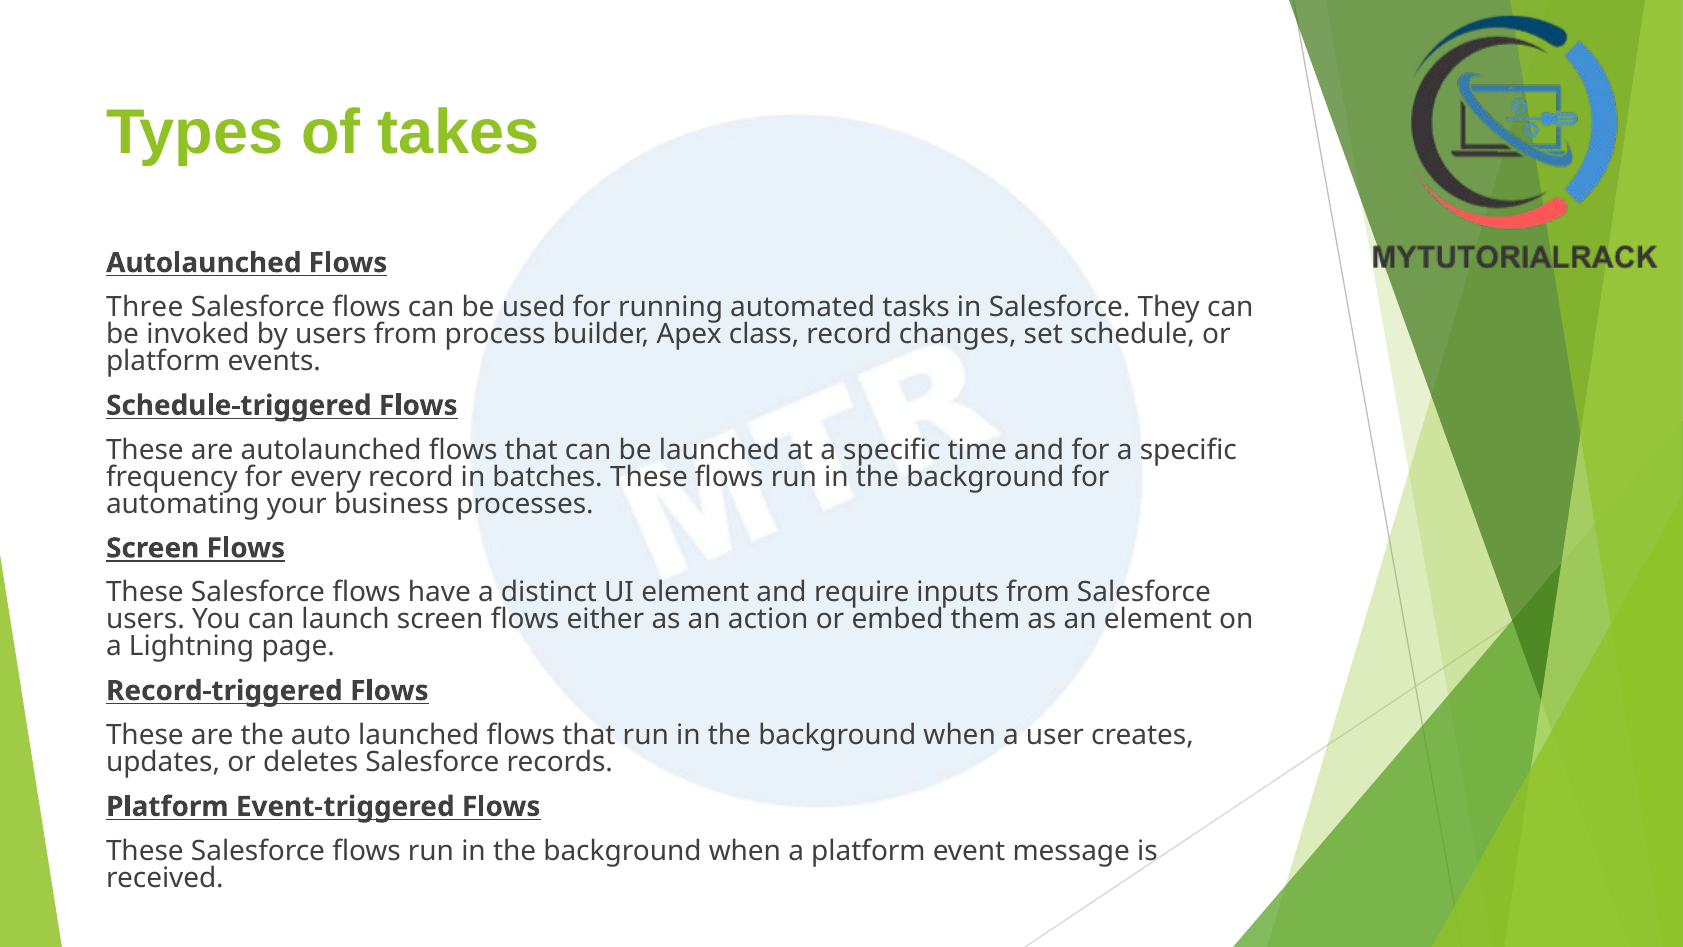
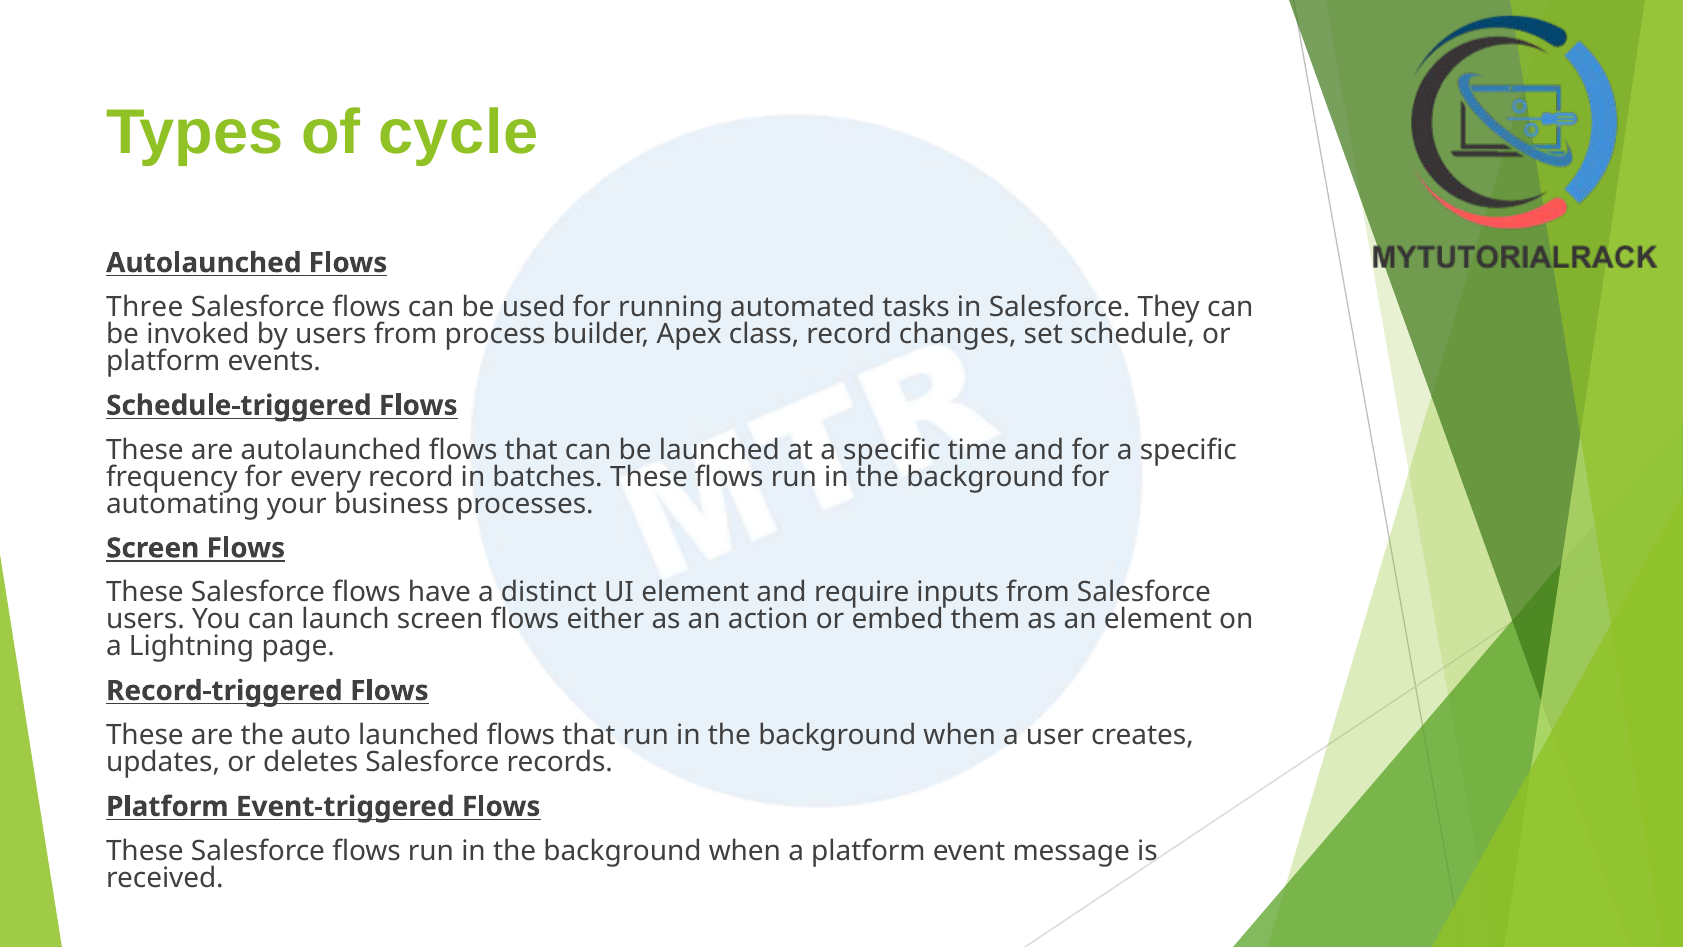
takes: takes -> cycle
